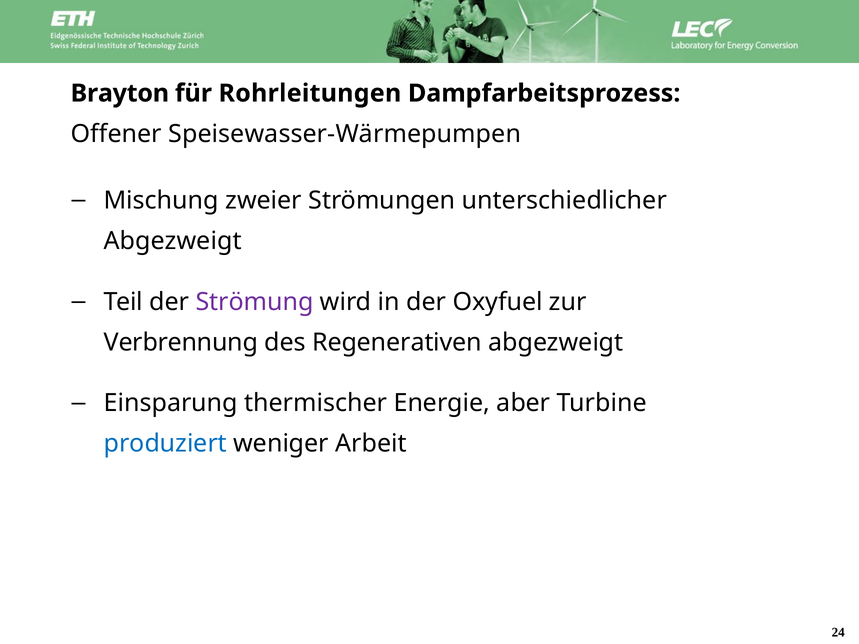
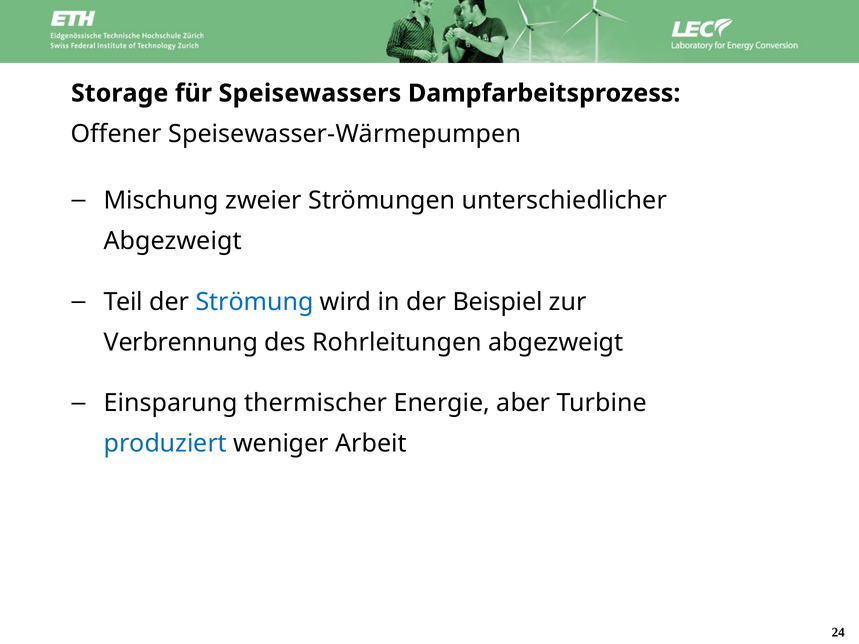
Brayton: Brayton -> Storage
Rohrleitungen: Rohrleitungen -> Speisewassers
Strömung colour: purple -> blue
Oxyfuel: Oxyfuel -> Beispiel
Regenerativen: Regenerativen -> Rohrleitungen
